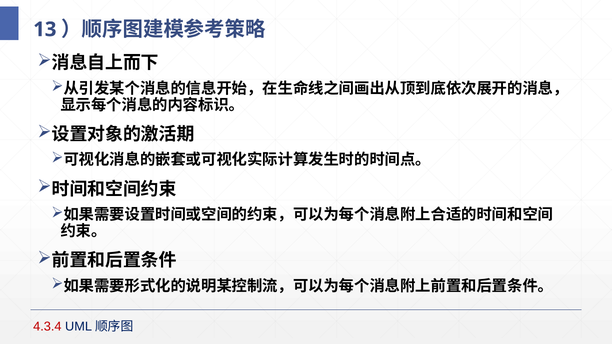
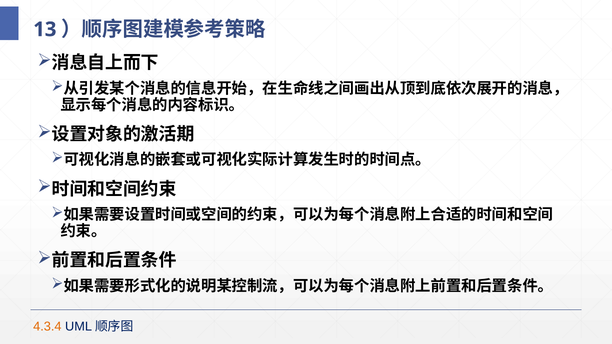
4.3.4 colour: red -> orange
